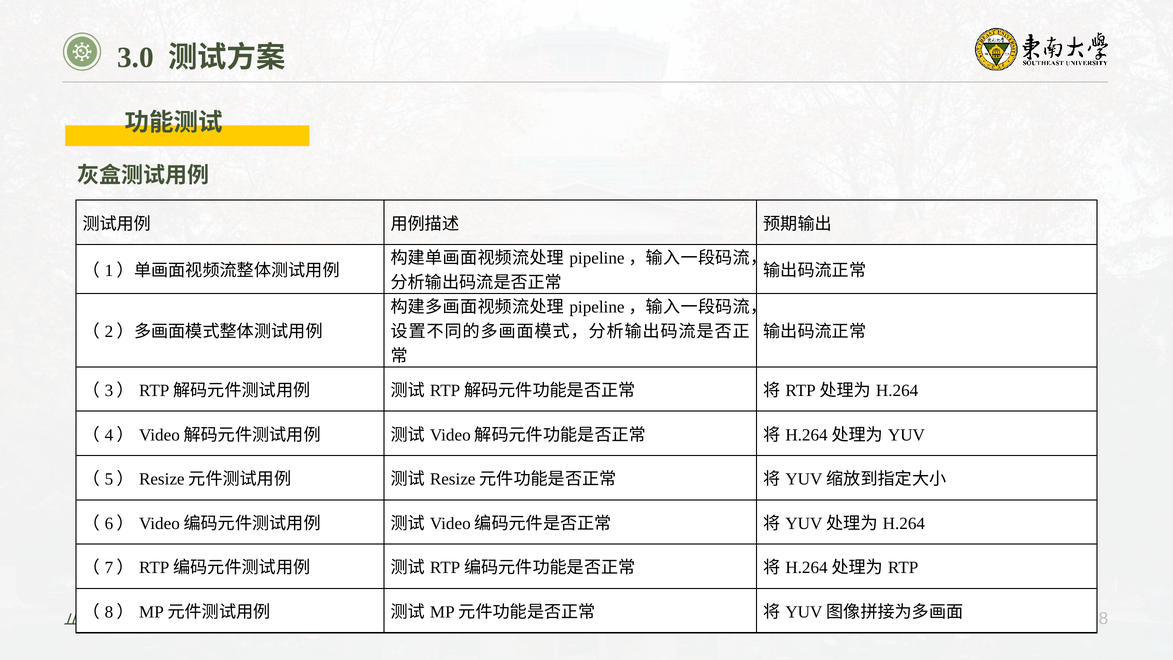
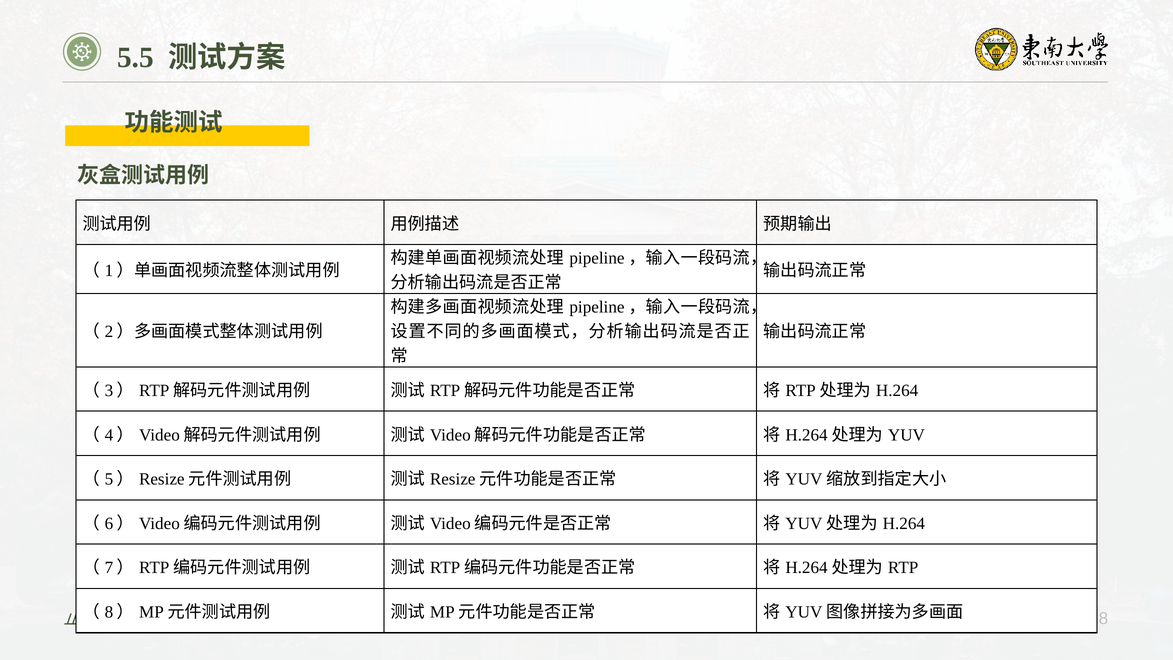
3.0: 3.0 -> 5.5
